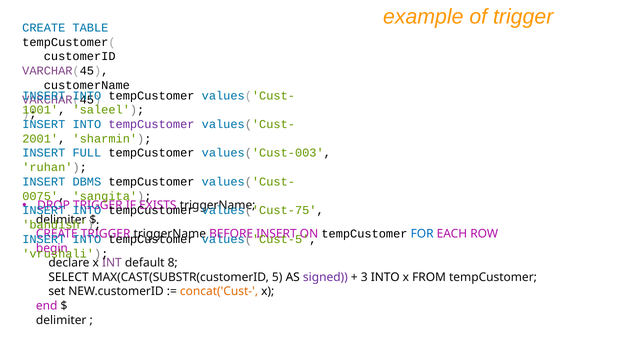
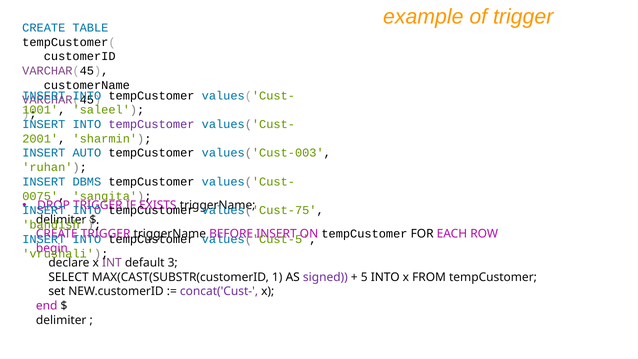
FULL: FULL -> AUTO
FOR colour: blue -> black
8: 8 -> 3
5: 5 -> 1
3: 3 -> 5
concat('Cust- colour: orange -> purple
